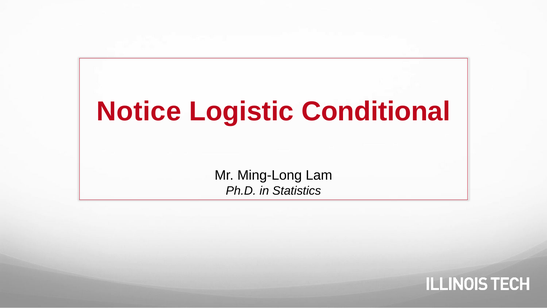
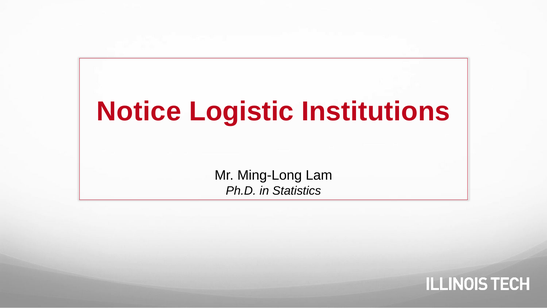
Conditional: Conditional -> Institutions
